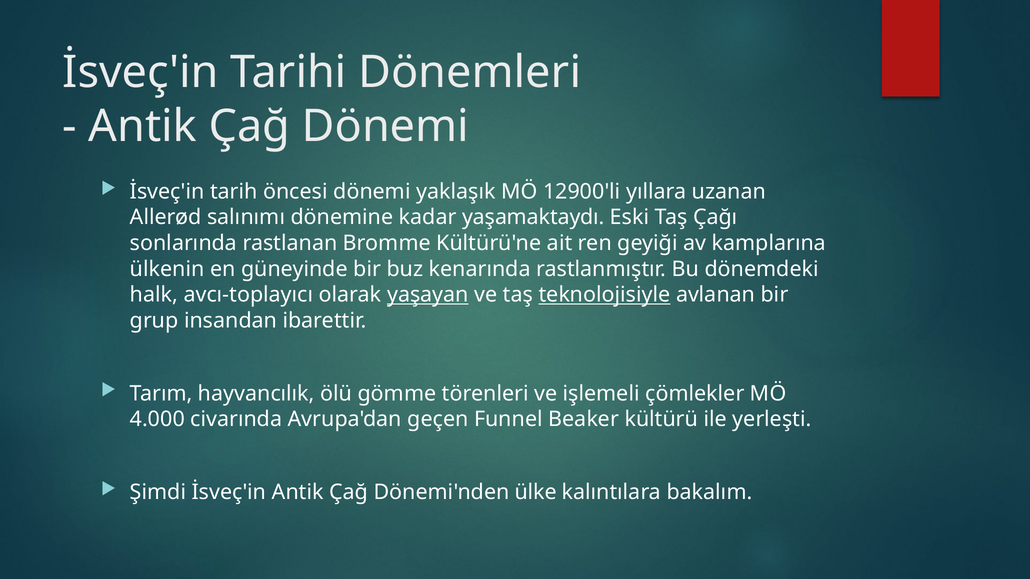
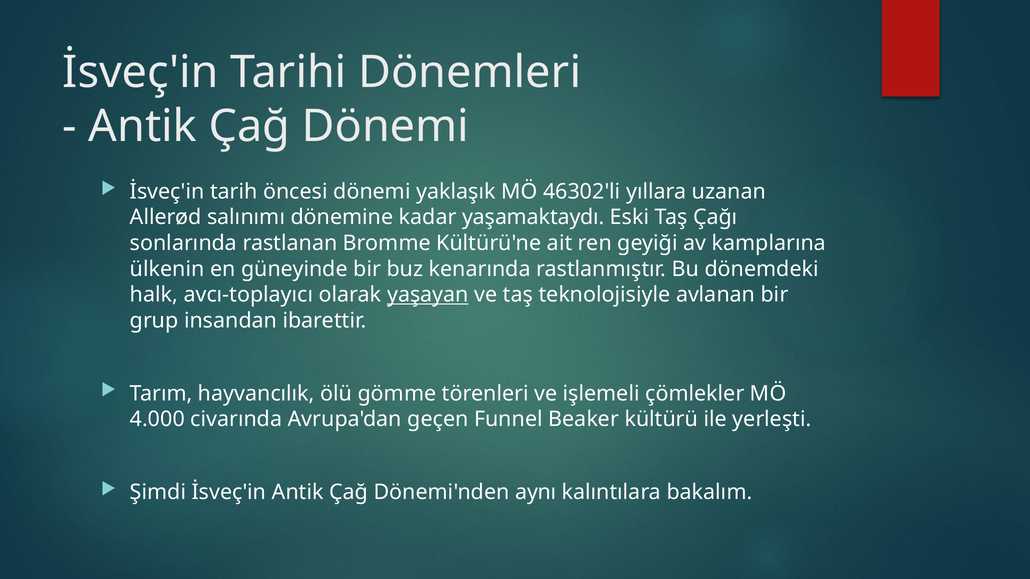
12900'li: 12900'li -> 46302'li
teknolojisiyle underline: present -> none
ülke: ülke -> aynı
